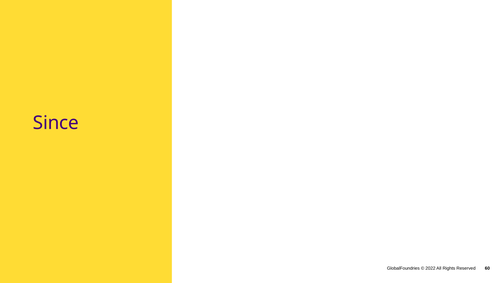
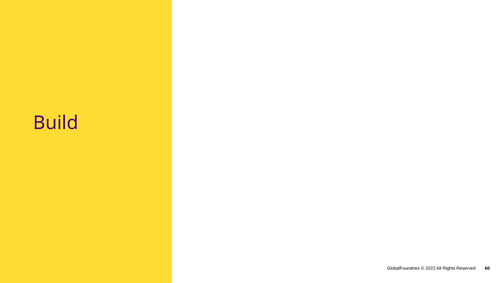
Since: Since -> Build
